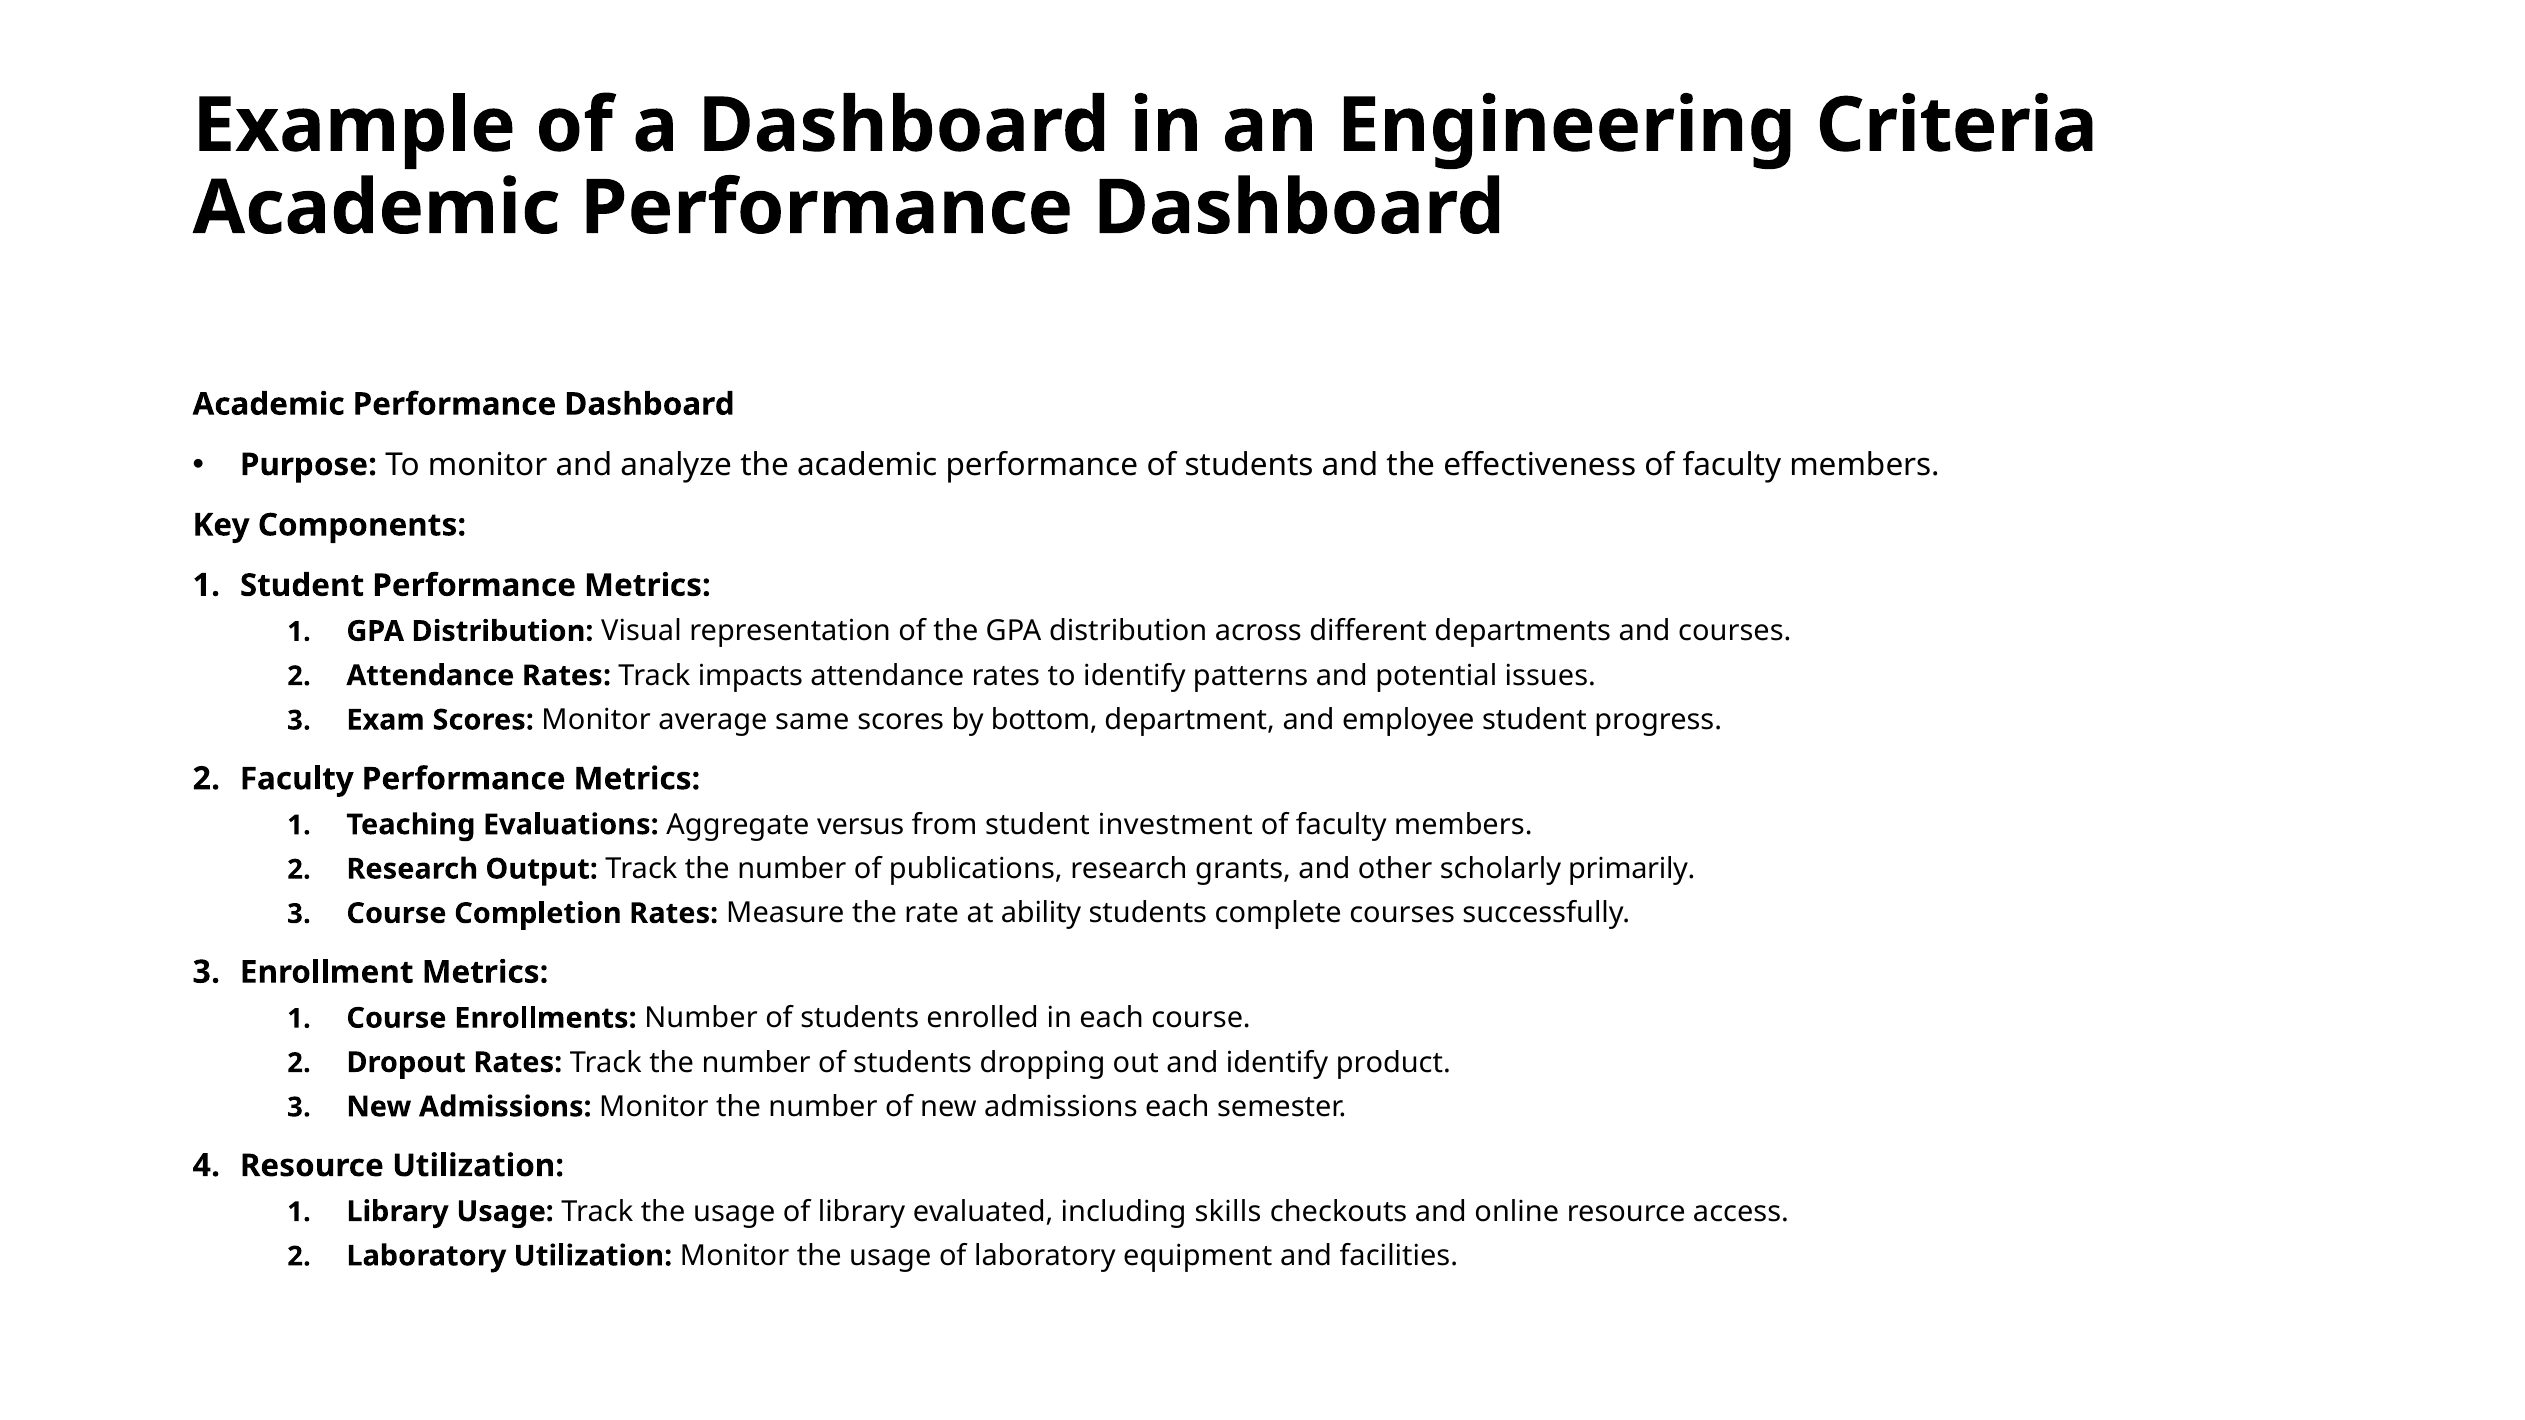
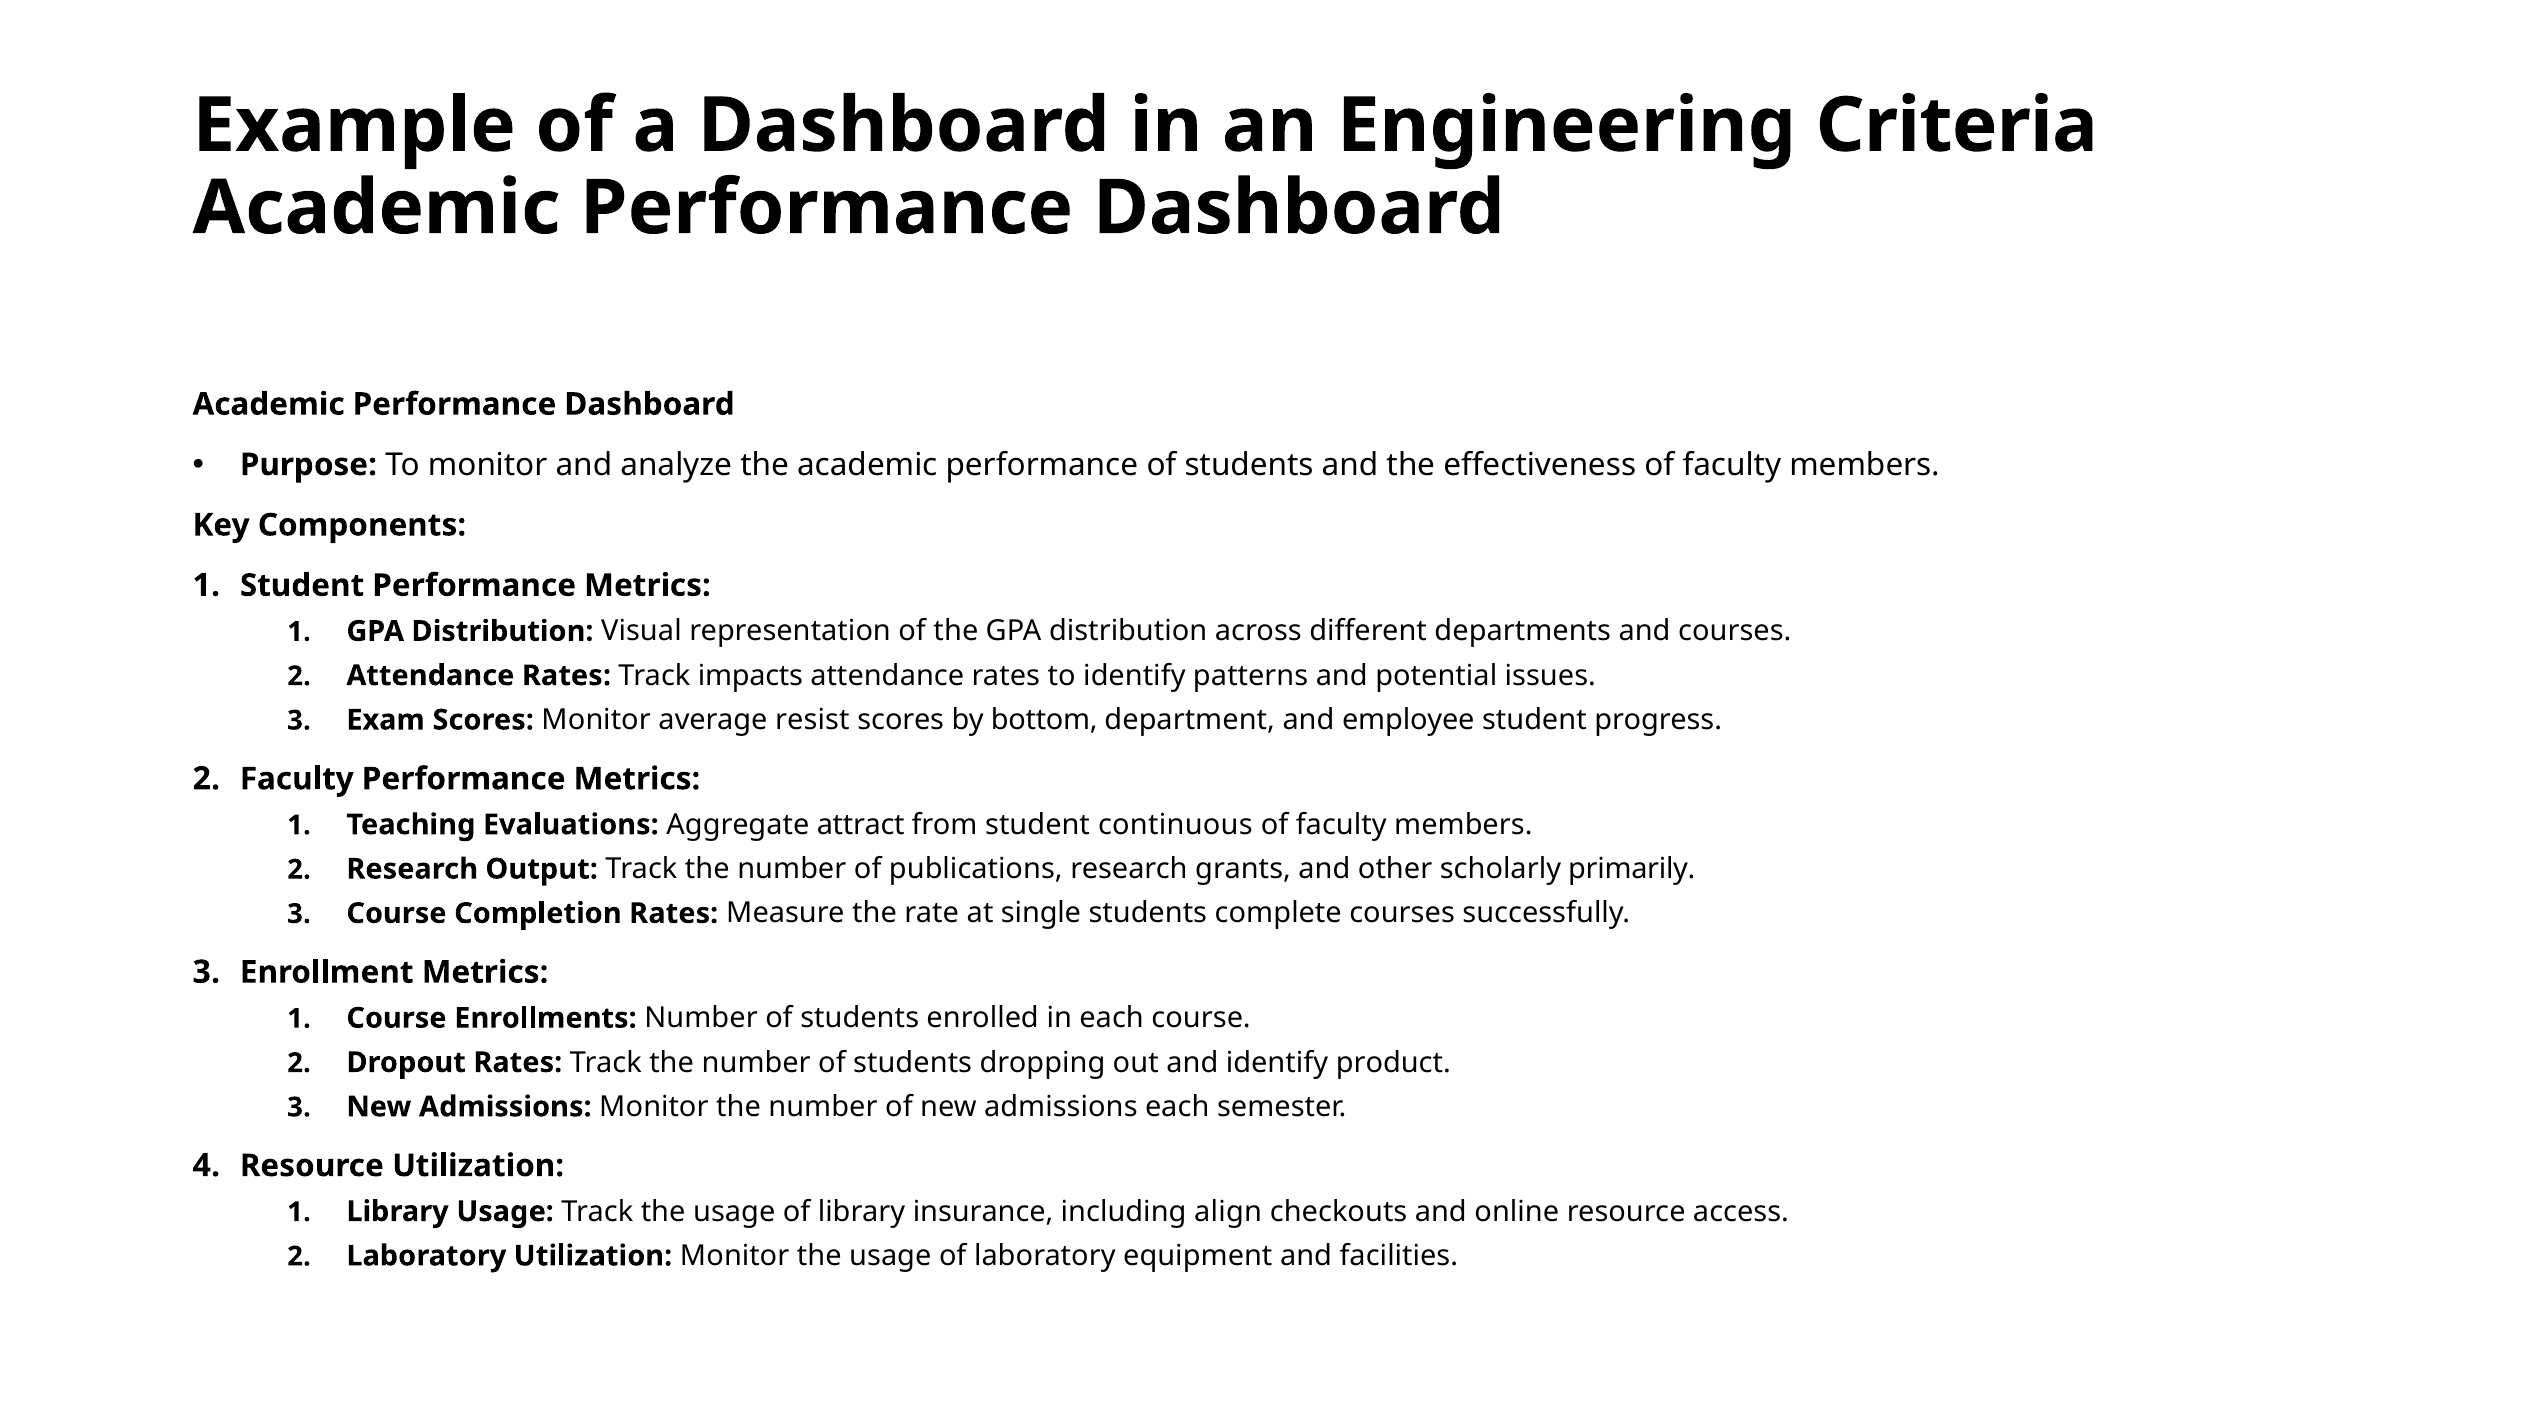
same: same -> resist
versus: versus -> attract
investment: investment -> continuous
ability: ability -> single
evaluated: evaluated -> insurance
skills: skills -> align
